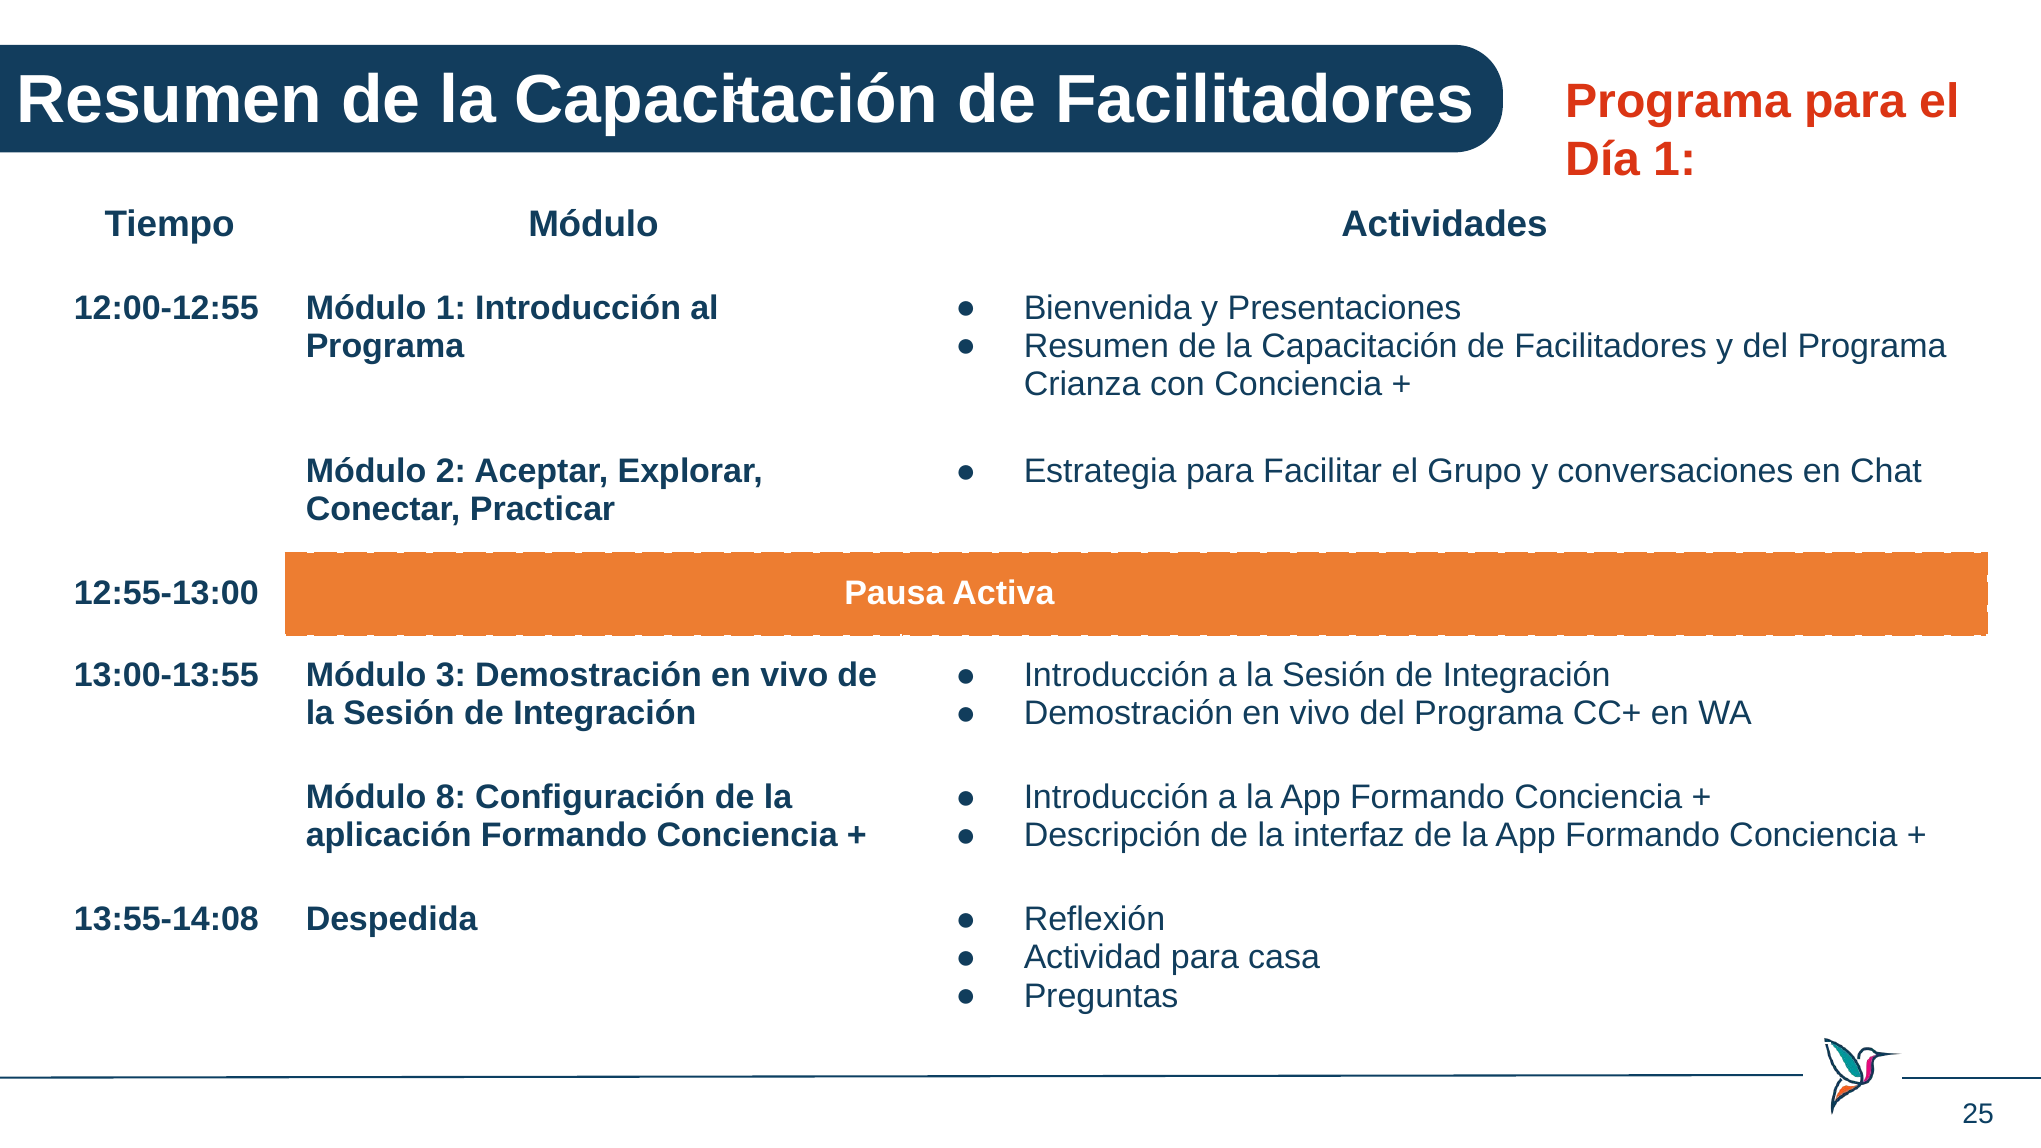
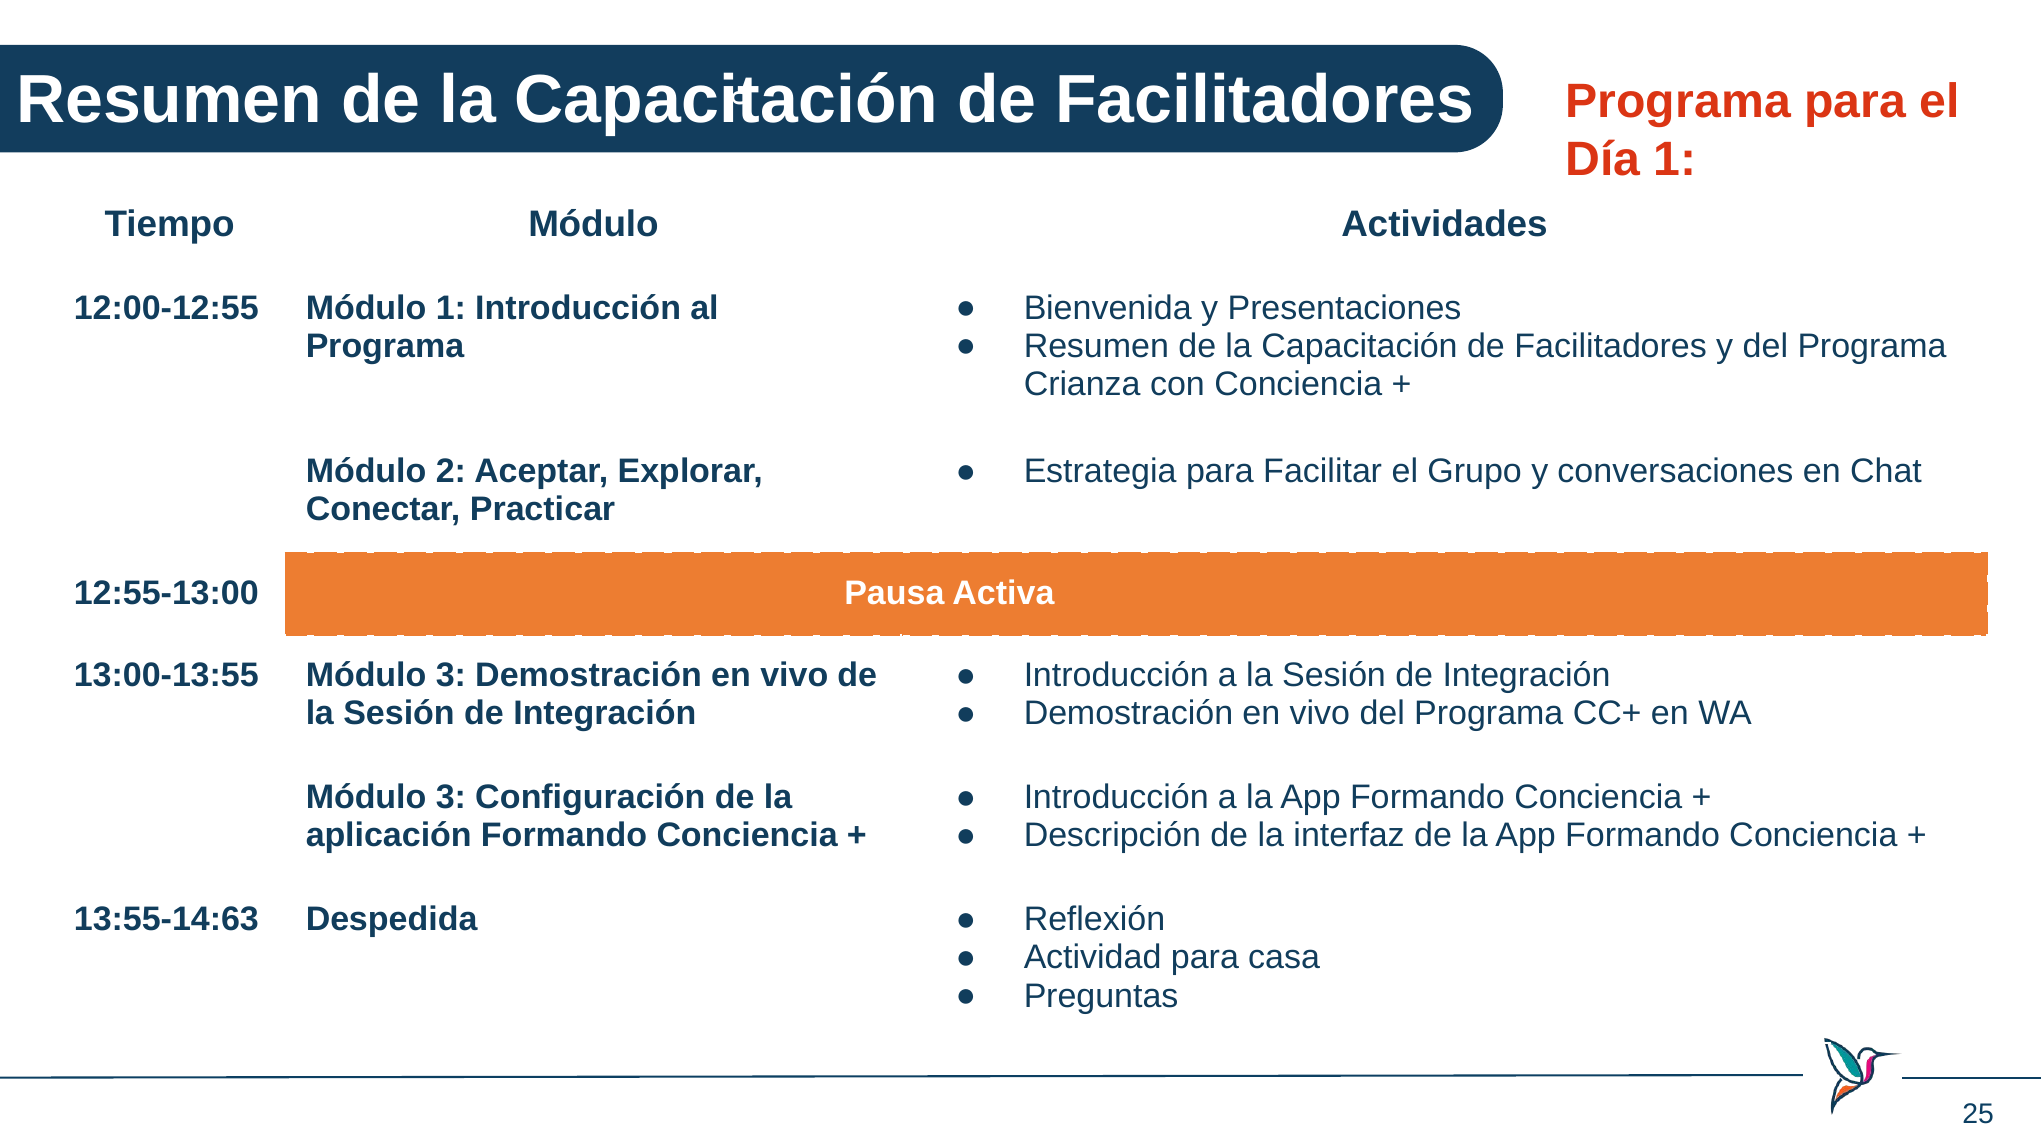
8 at (451, 797): 8 -> 3
13:55-14:08: 13:55-14:08 -> 13:55-14:63
